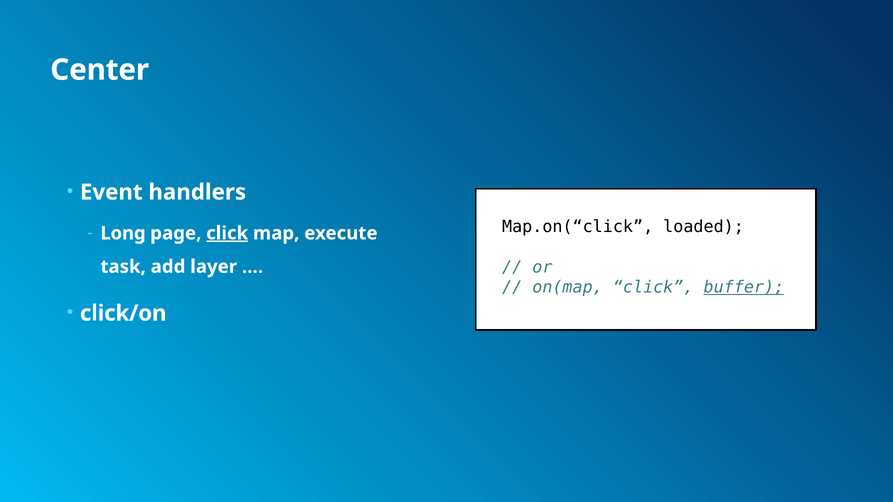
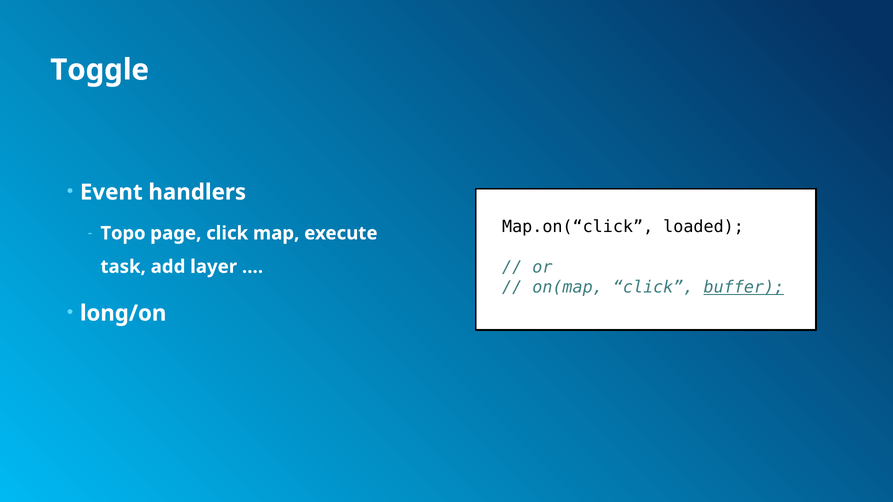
Center: Center -> Toggle
Long: Long -> Topo
click at (227, 233) underline: present -> none
click/on: click/on -> long/on
